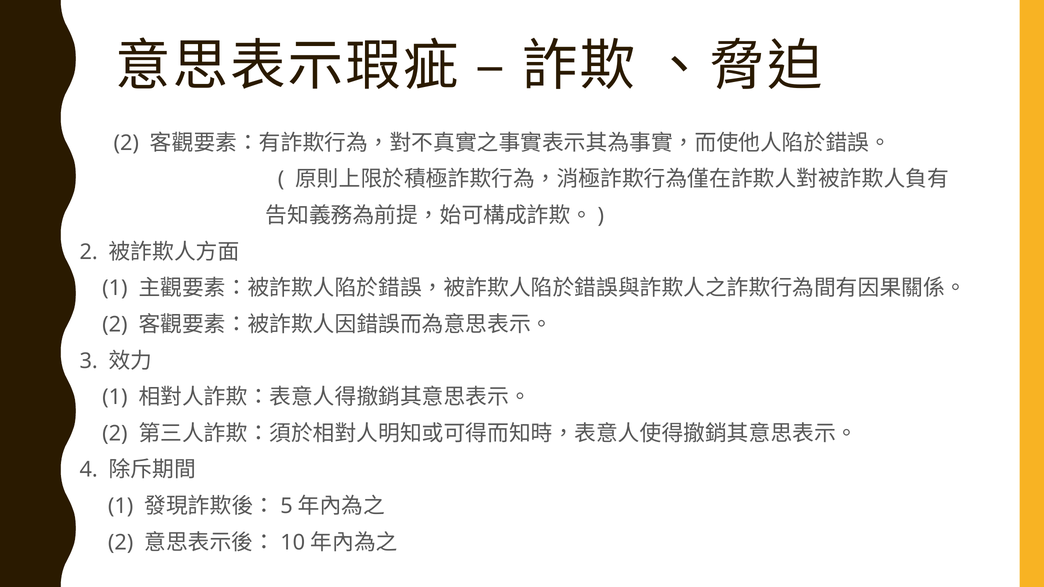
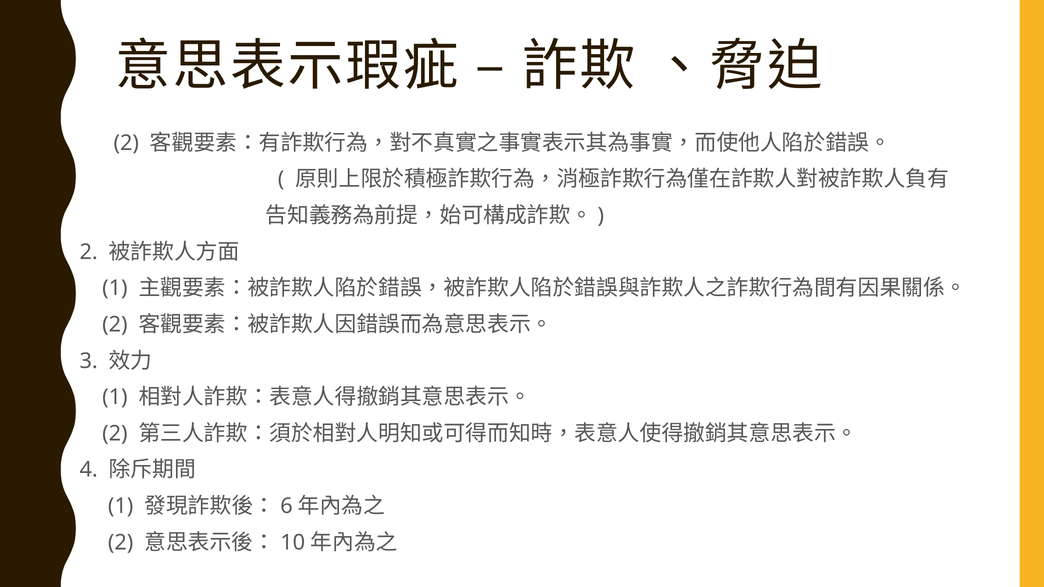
5: 5 -> 6
